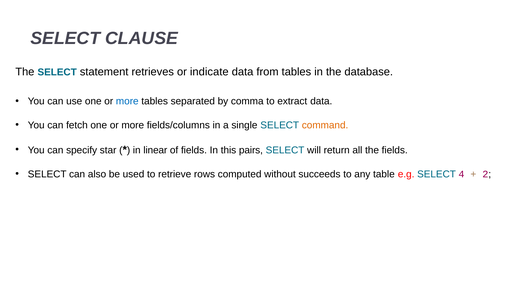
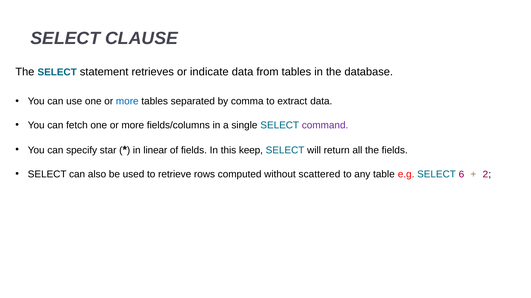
command colour: orange -> purple
pairs: pairs -> keep
succeeds: succeeds -> scattered
4: 4 -> 6
